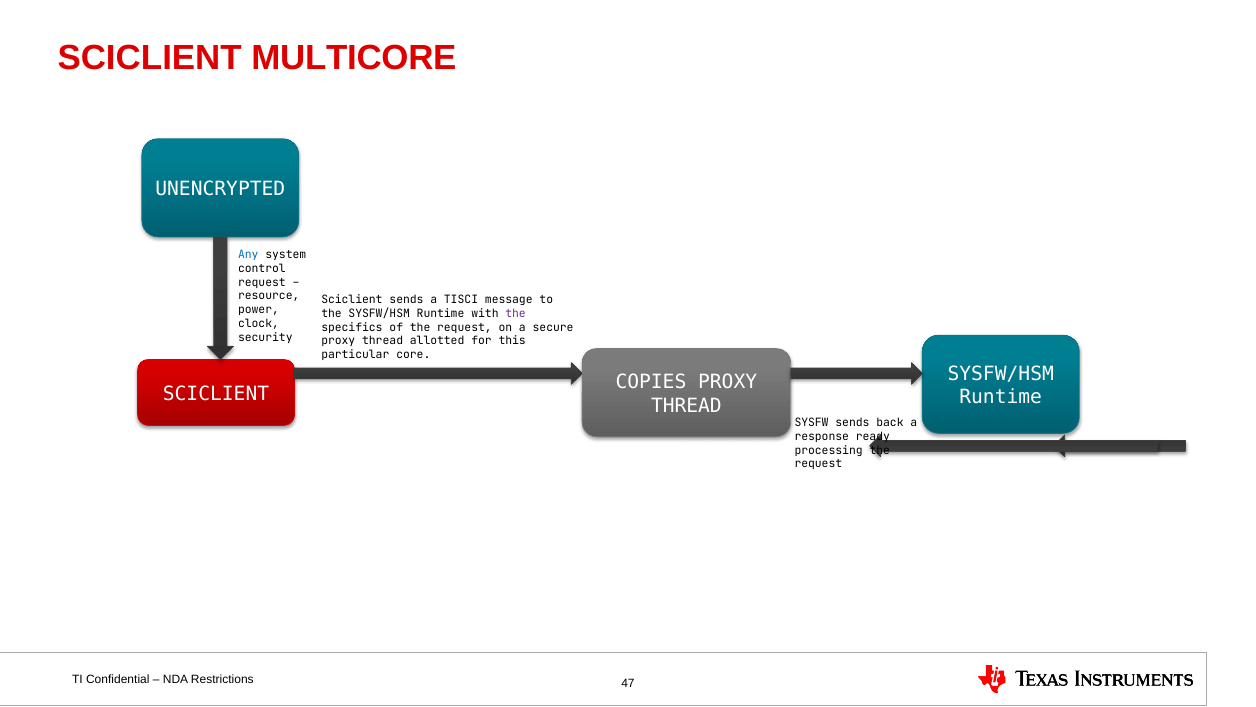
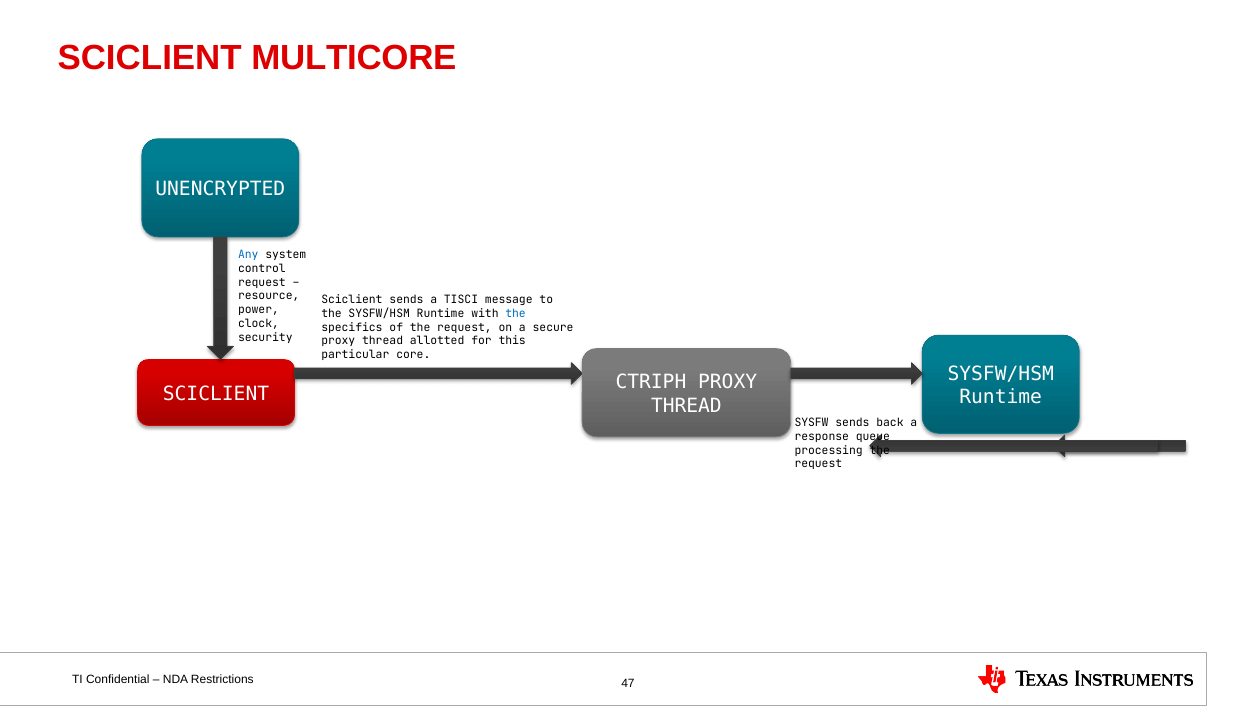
the at (516, 313) colour: purple -> blue
COPIES: COPIES -> CTRIPH
ready: ready -> queue
